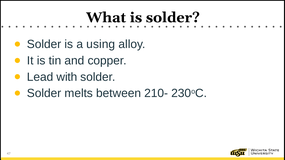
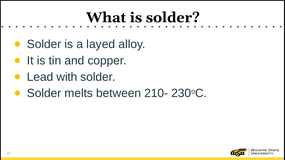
using: using -> layed
